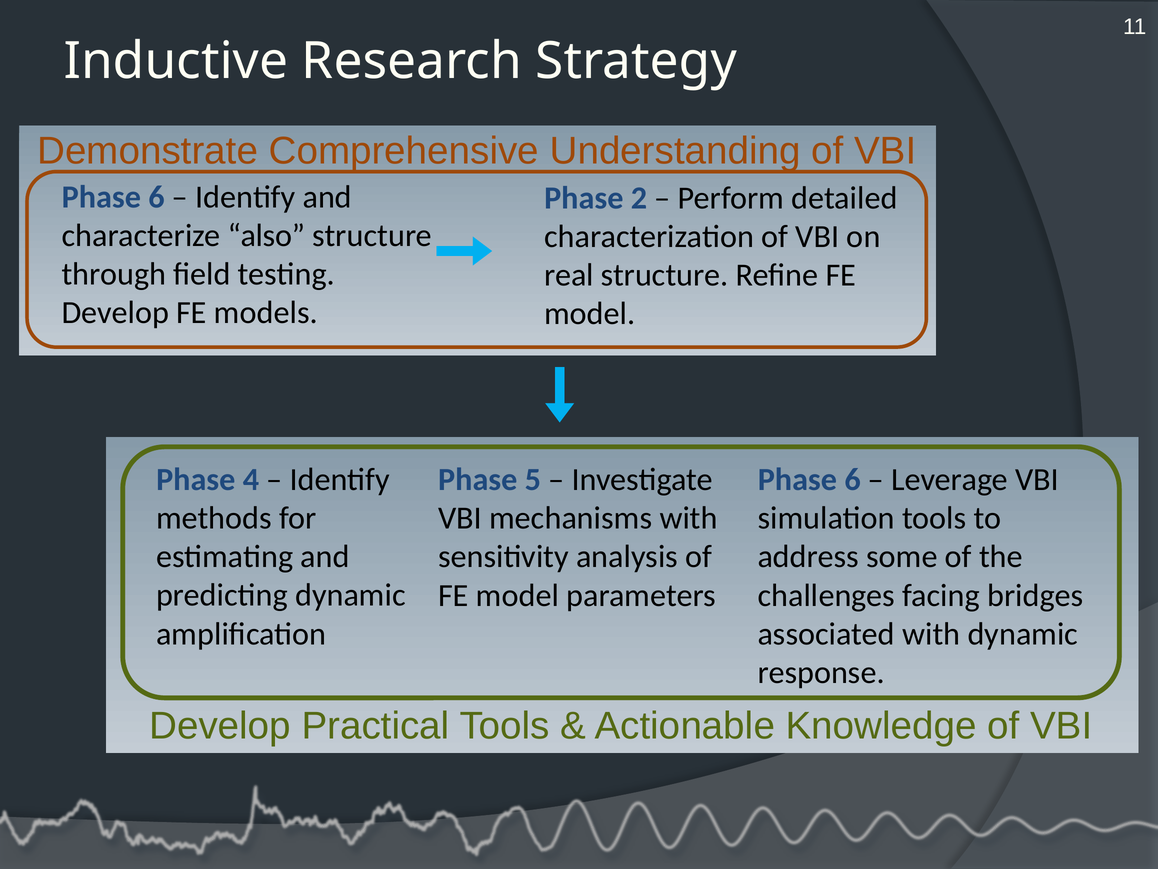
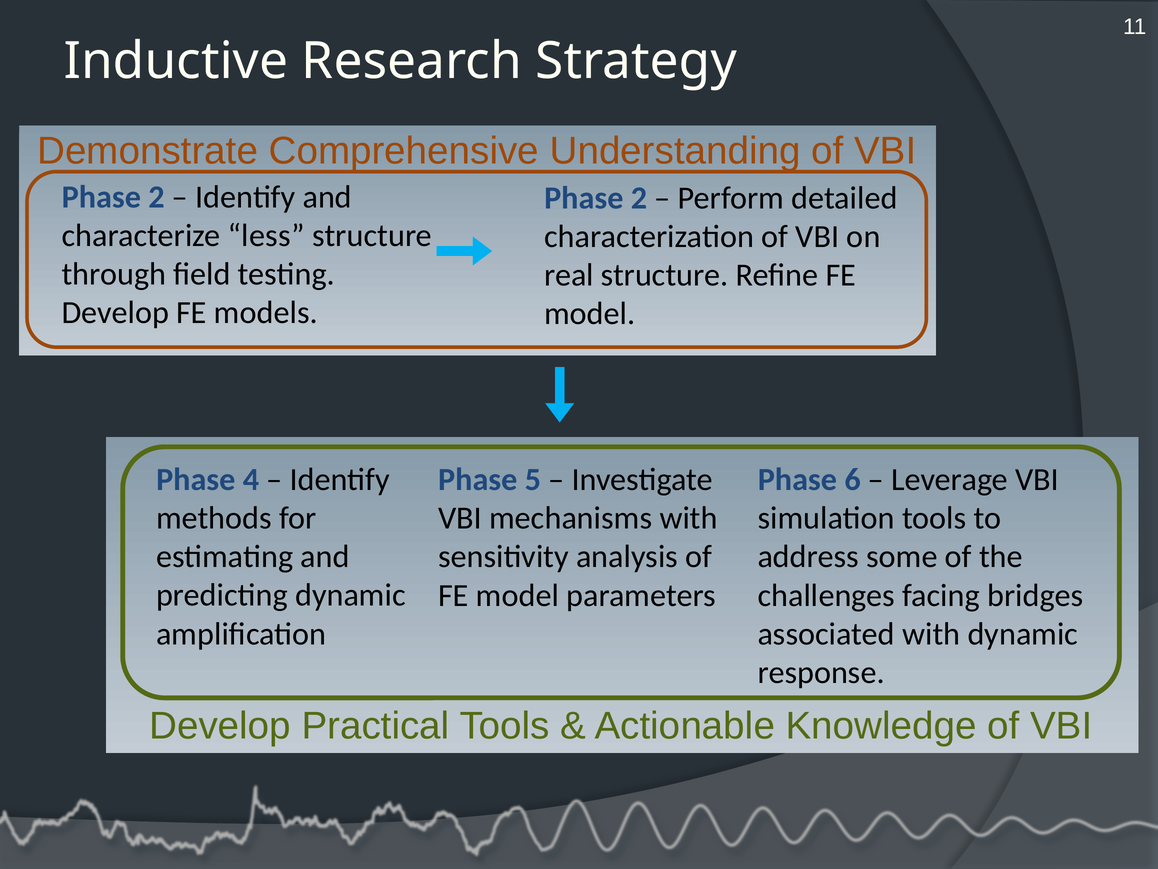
6 at (156, 197): 6 -> 2
also: also -> less
